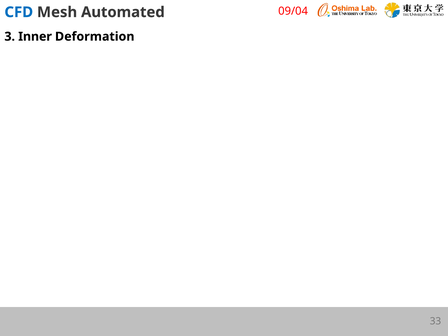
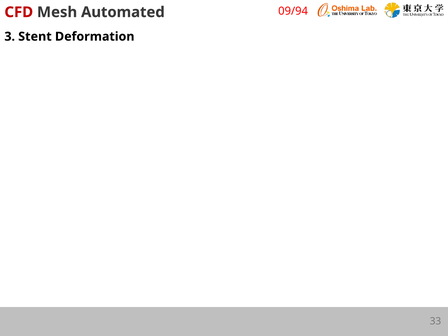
09/04: 09/04 -> 09/94
CFD colour: blue -> red
Inner: Inner -> Stent
